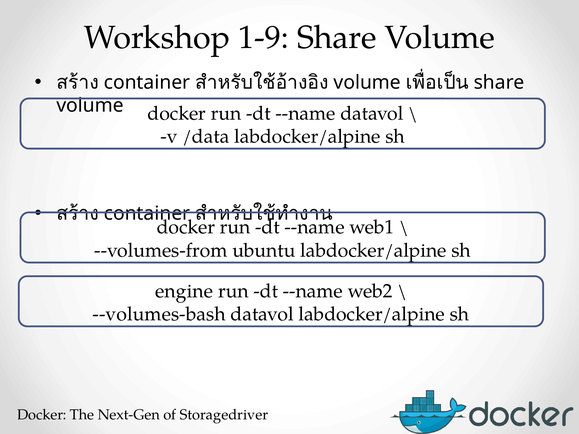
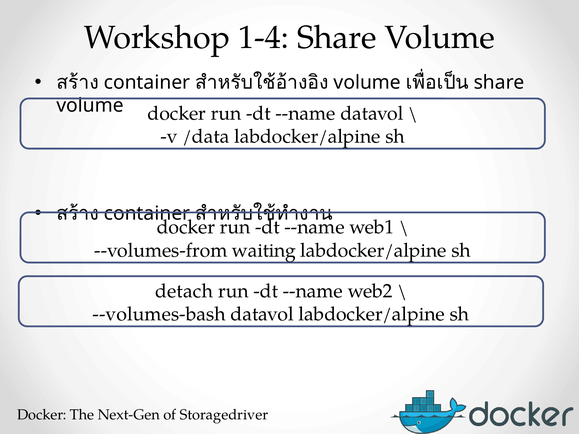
1-9: 1-9 -> 1-4
ubuntu: ubuntu -> waiting
engine: engine -> detach
